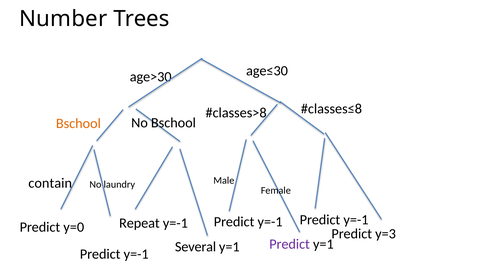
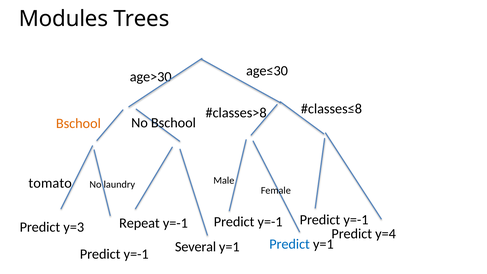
Number: Number -> Modules
contain: contain -> tomato
y=0: y=0 -> y=3
y=3: y=3 -> y=4
Predict at (290, 244) colour: purple -> blue
